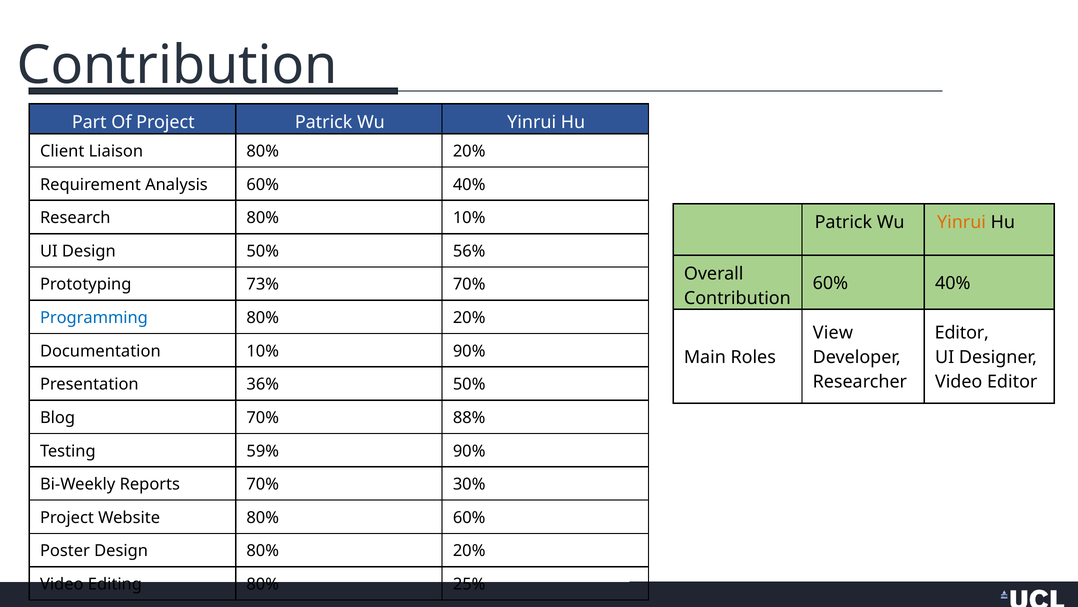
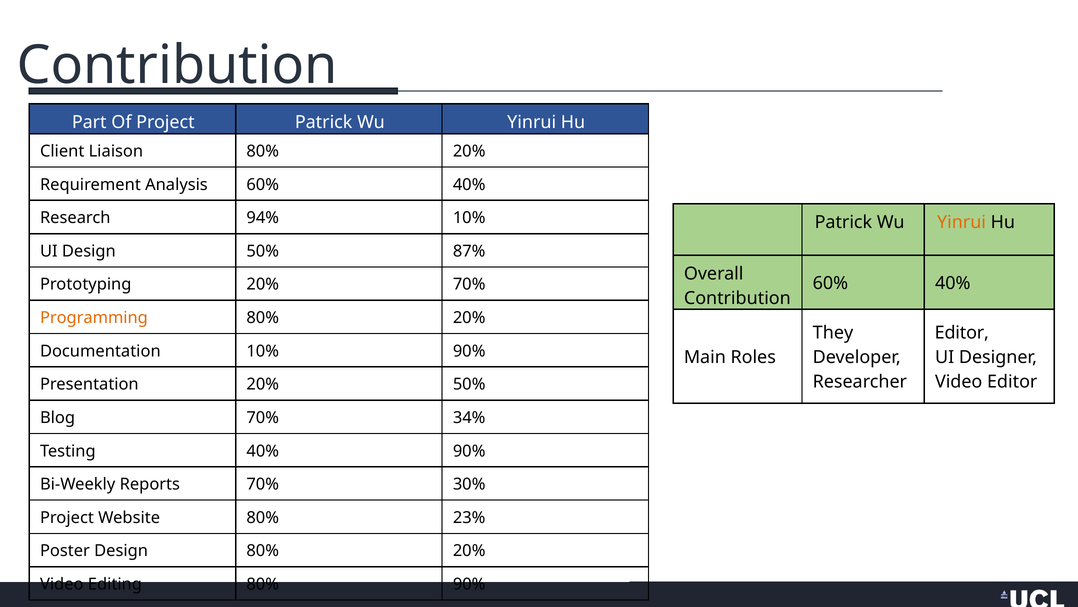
Research 80%: 80% -> 94%
56%: 56% -> 87%
Prototyping 73%: 73% -> 20%
Programming colour: blue -> orange
View: View -> They
Presentation 36%: 36% -> 20%
88%: 88% -> 34%
Testing 59%: 59% -> 40%
80% 60%: 60% -> 23%
80% 25%: 25% -> 90%
